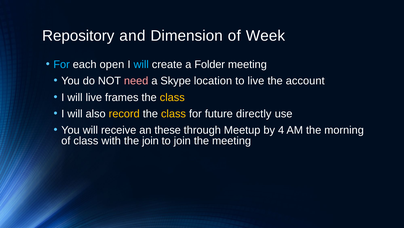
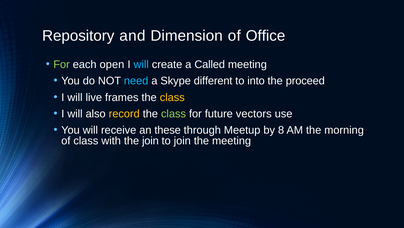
Week: Week -> Office
For at (62, 64) colour: light blue -> light green
Folder: Folder -> Called
need colour: pink -> light blue
location: location -> different
to live: live -> into
account: account -> proceed
class at (173, 114) colour: yellow -> light green
directly: directly -> vectors
4: 4 -> 8
